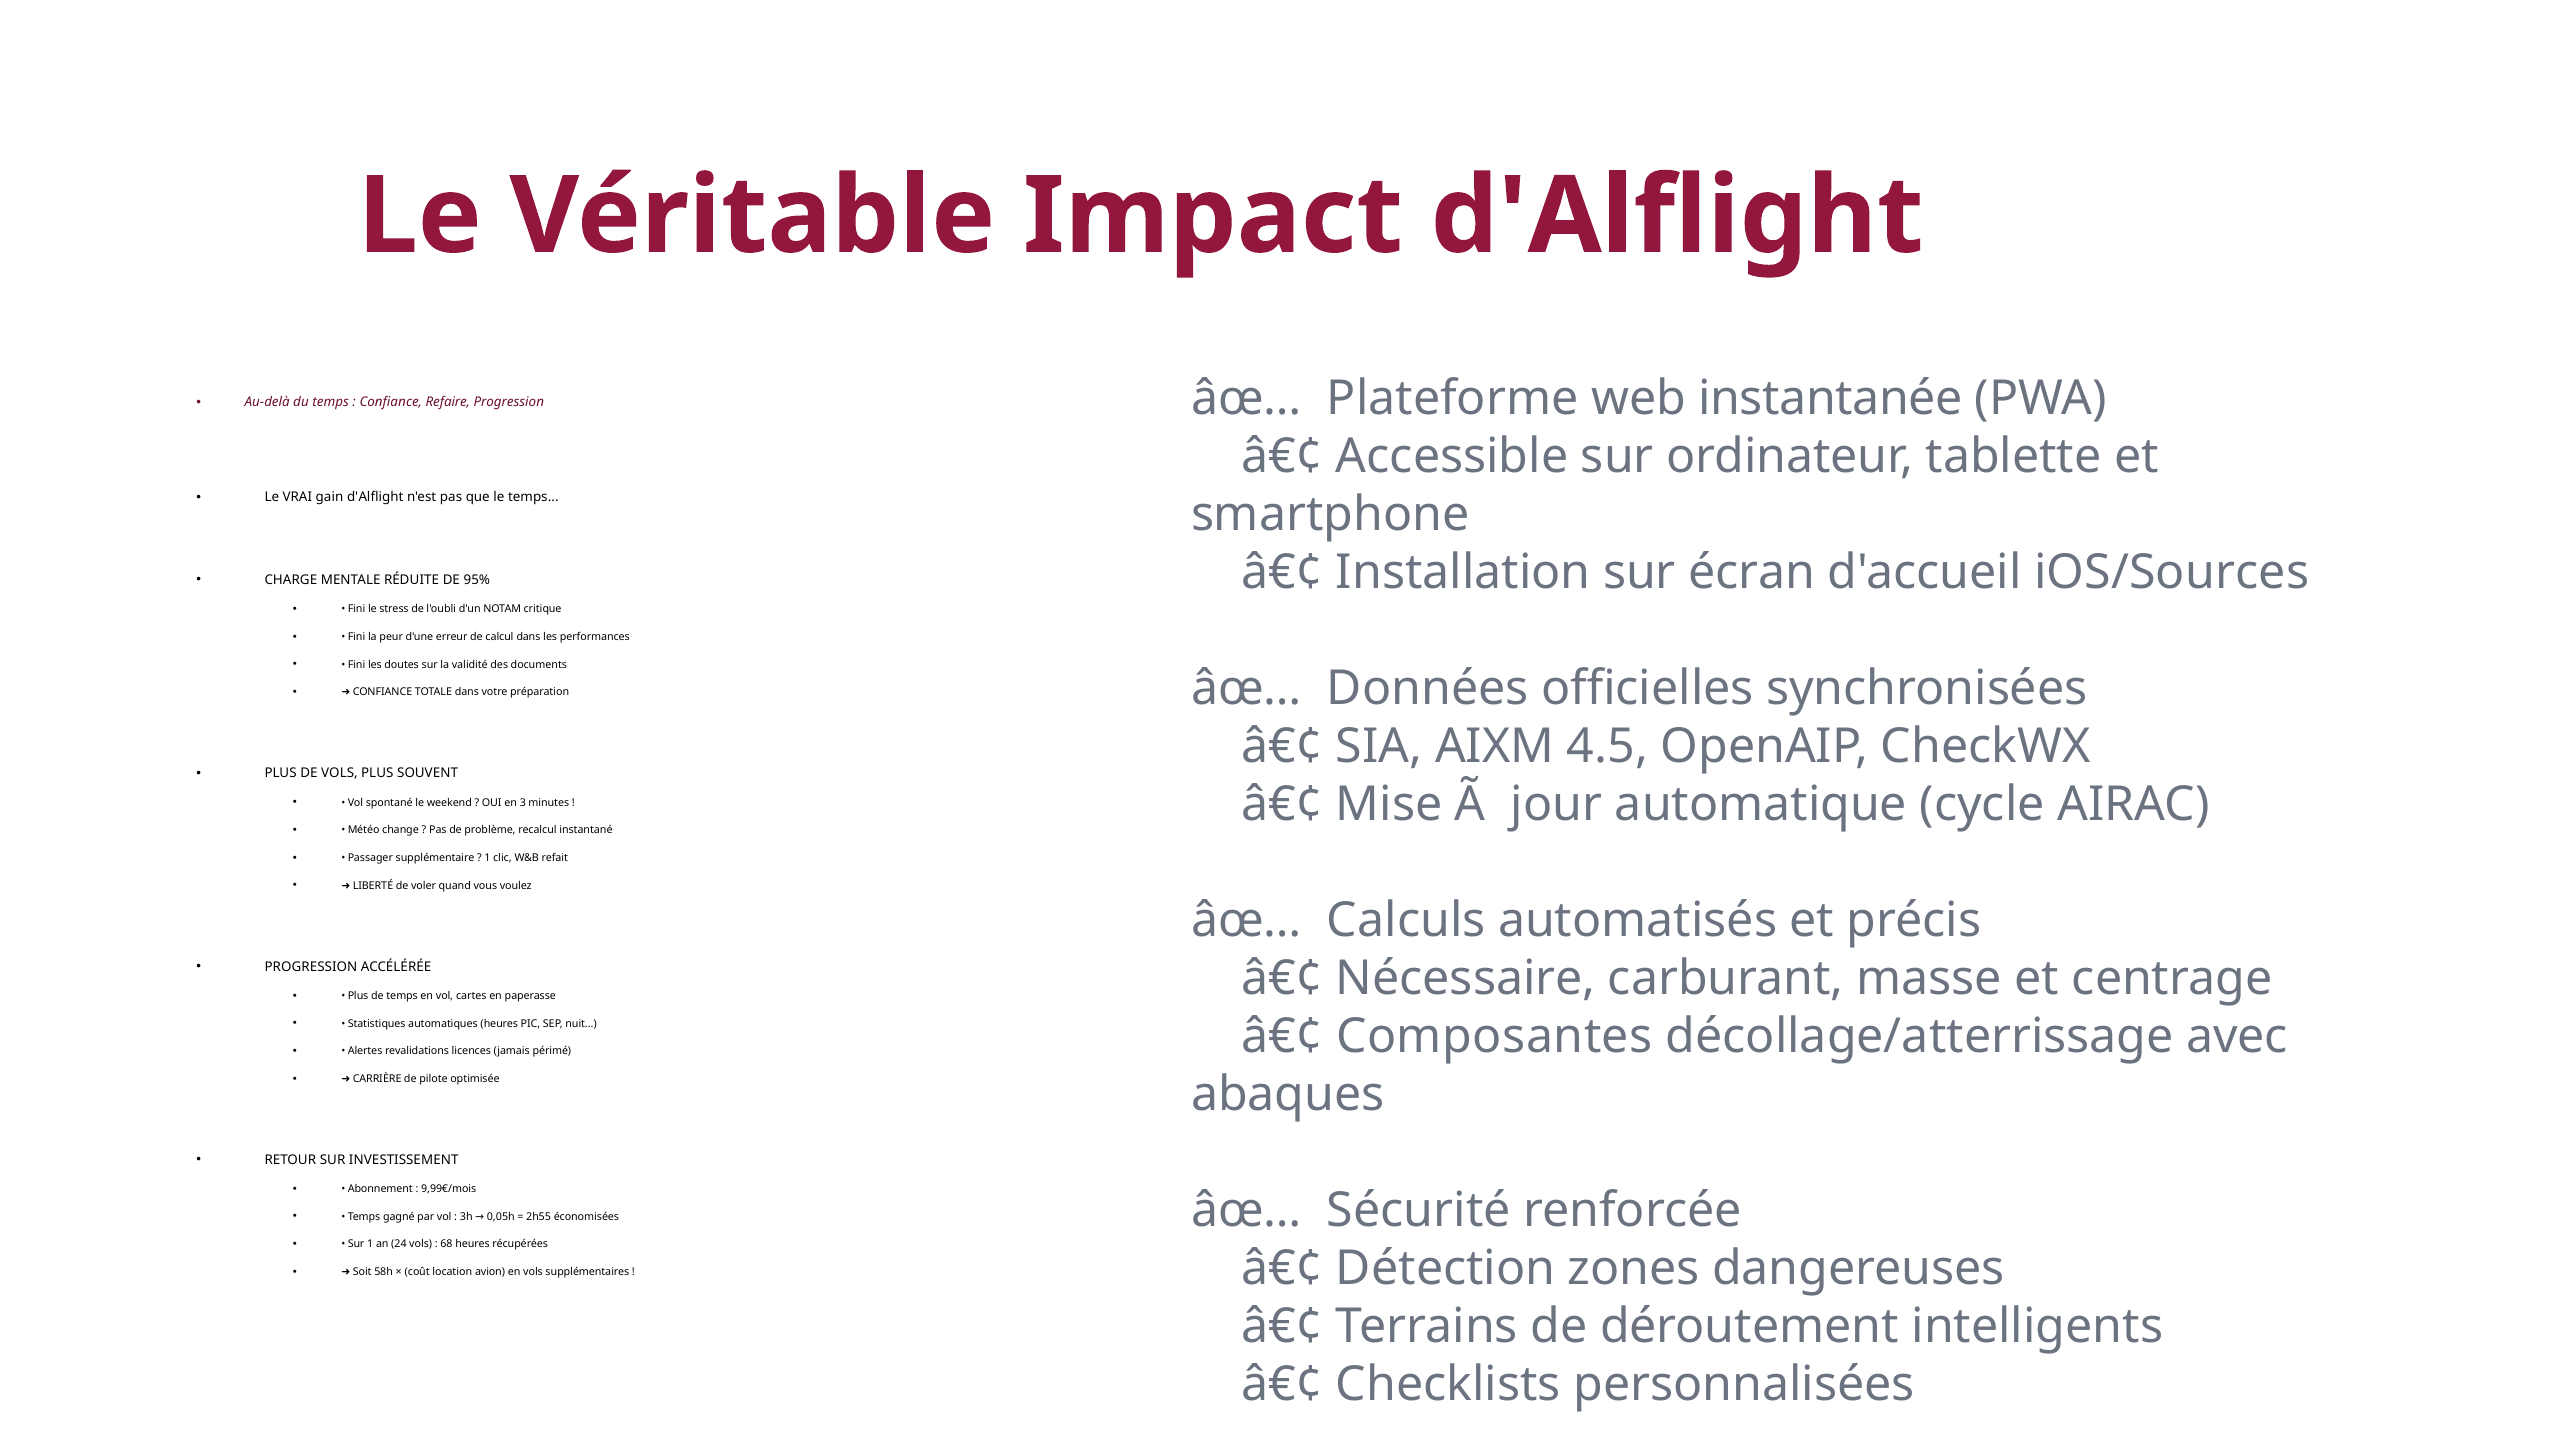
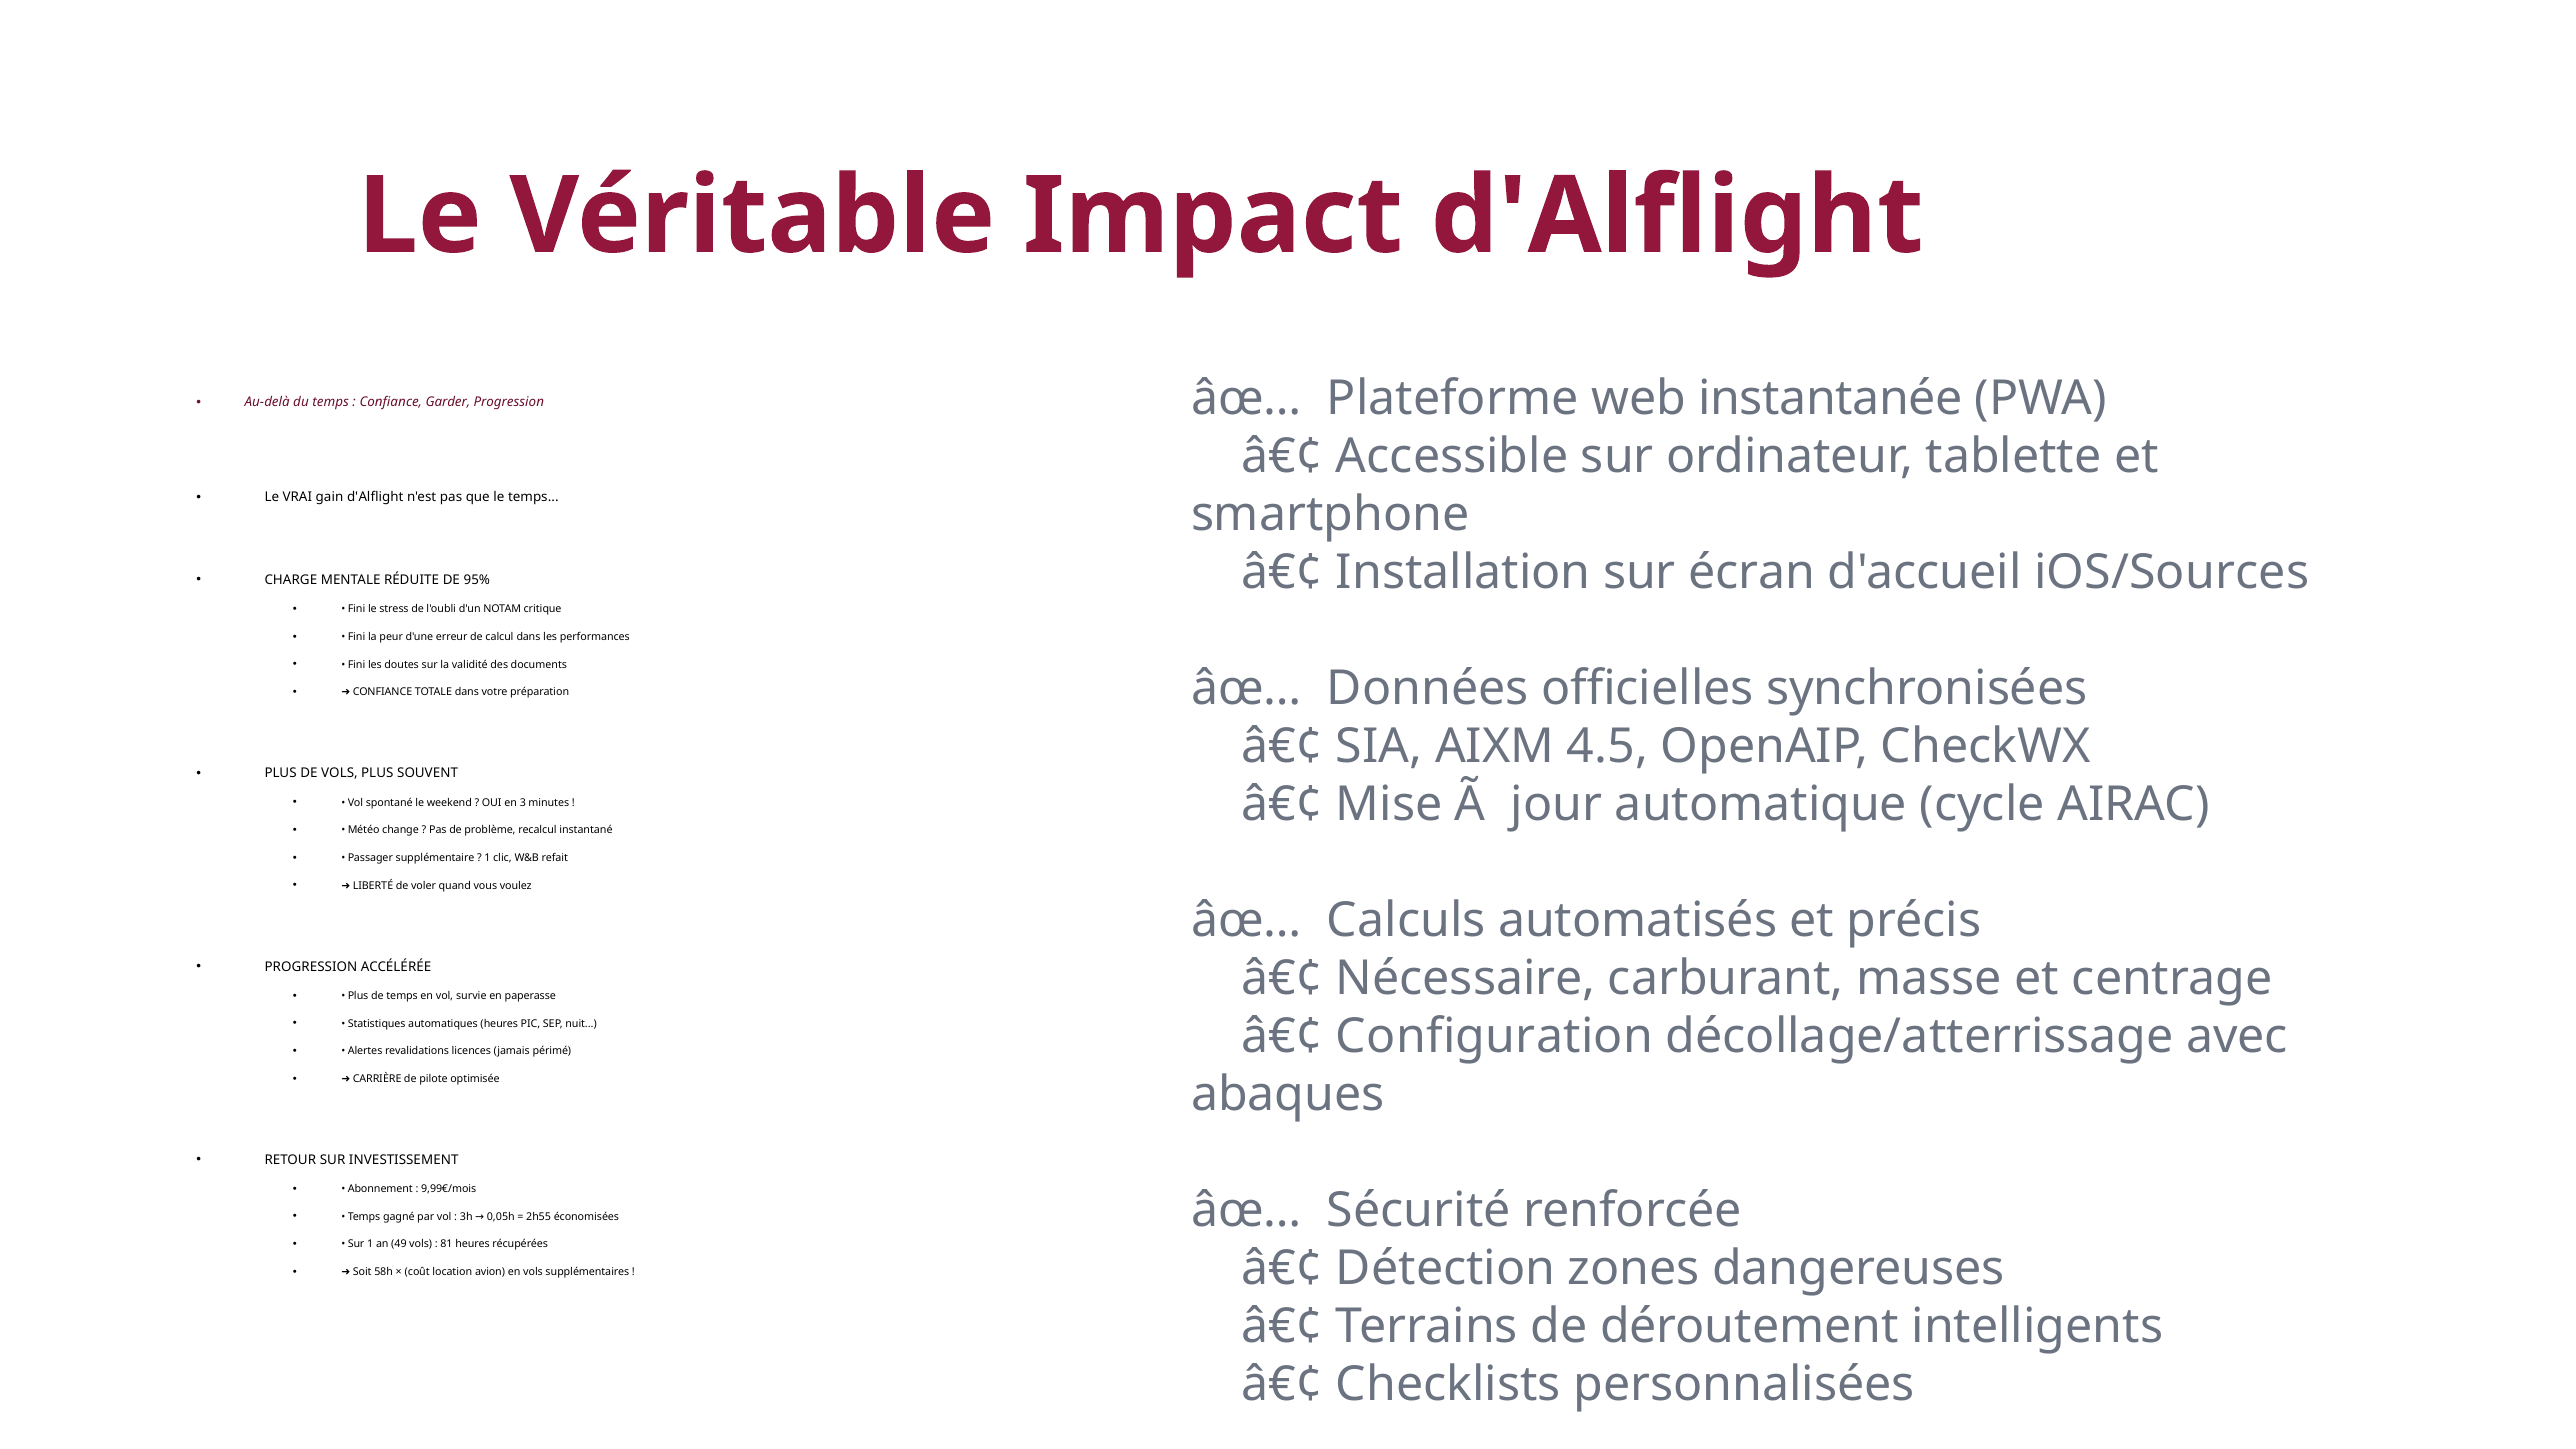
Refaire: Refaire -> Garder
cartes: cartes -> survie
Composantes: Composantes -> Configuration
24: 24 -> 49
68: 68 -> 81
